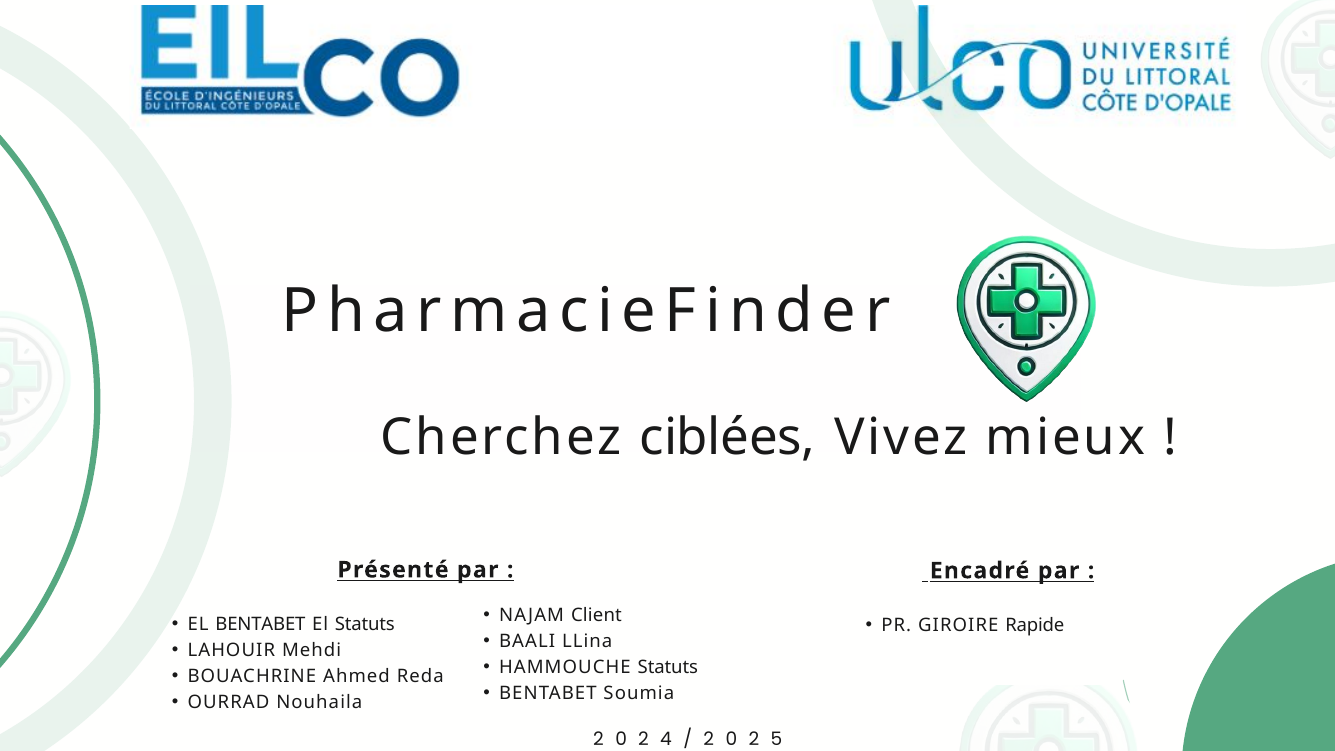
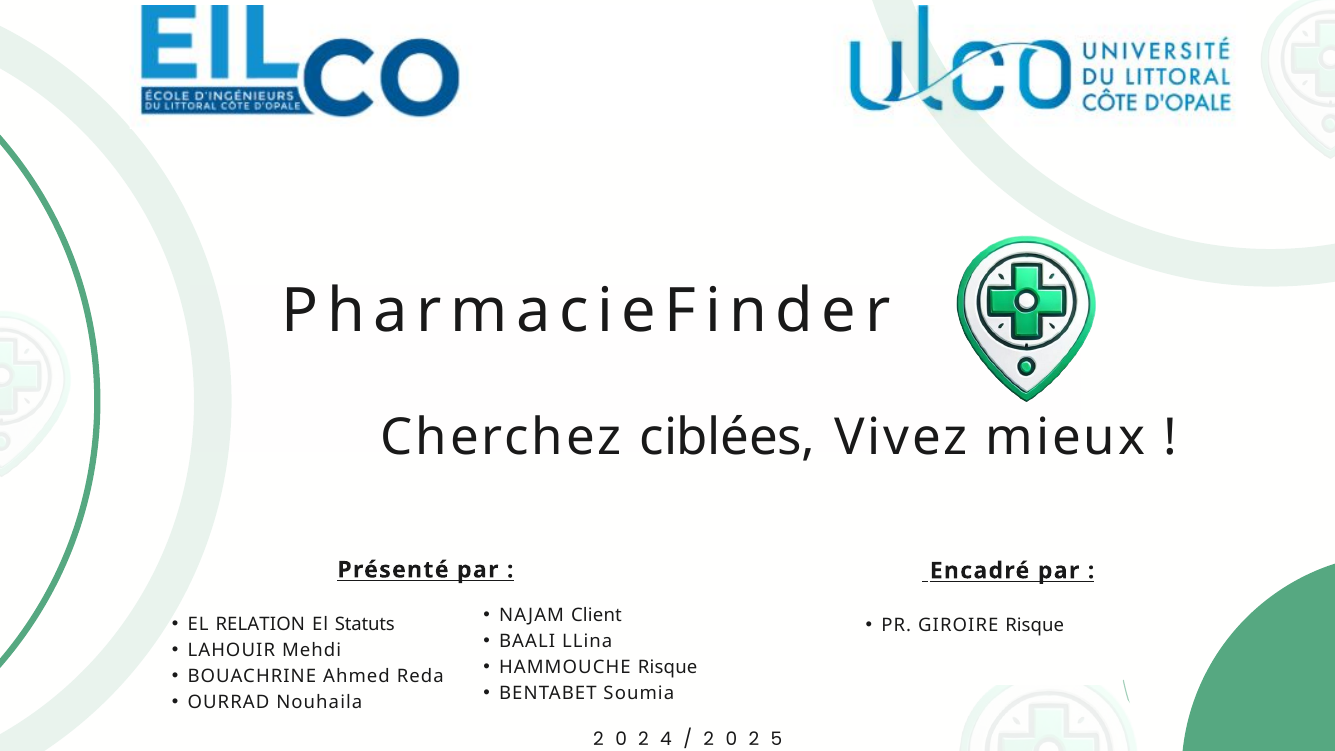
EL BENTABET: BENTABET -> RELATION
GIROIRE Rapide: Rapide -> Risque
HAMMOUCHE Statuts: Statuts -> Risque
